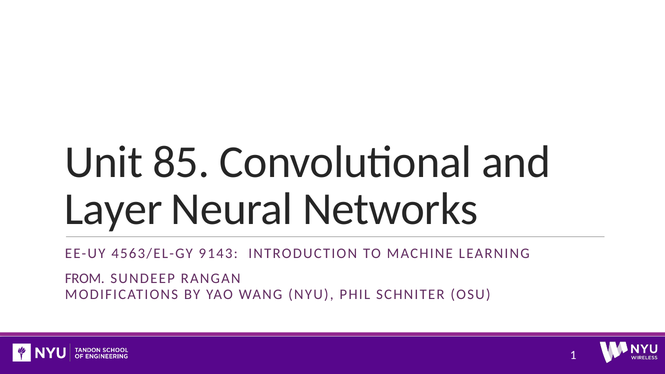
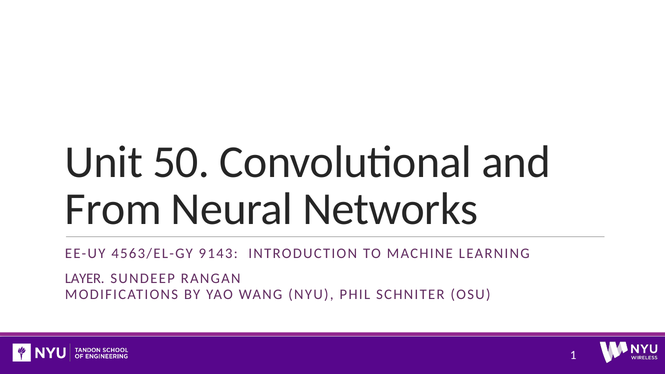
85: 85 -> 50
Layer: Layer -> From
FROM: FROM -> LAYER
